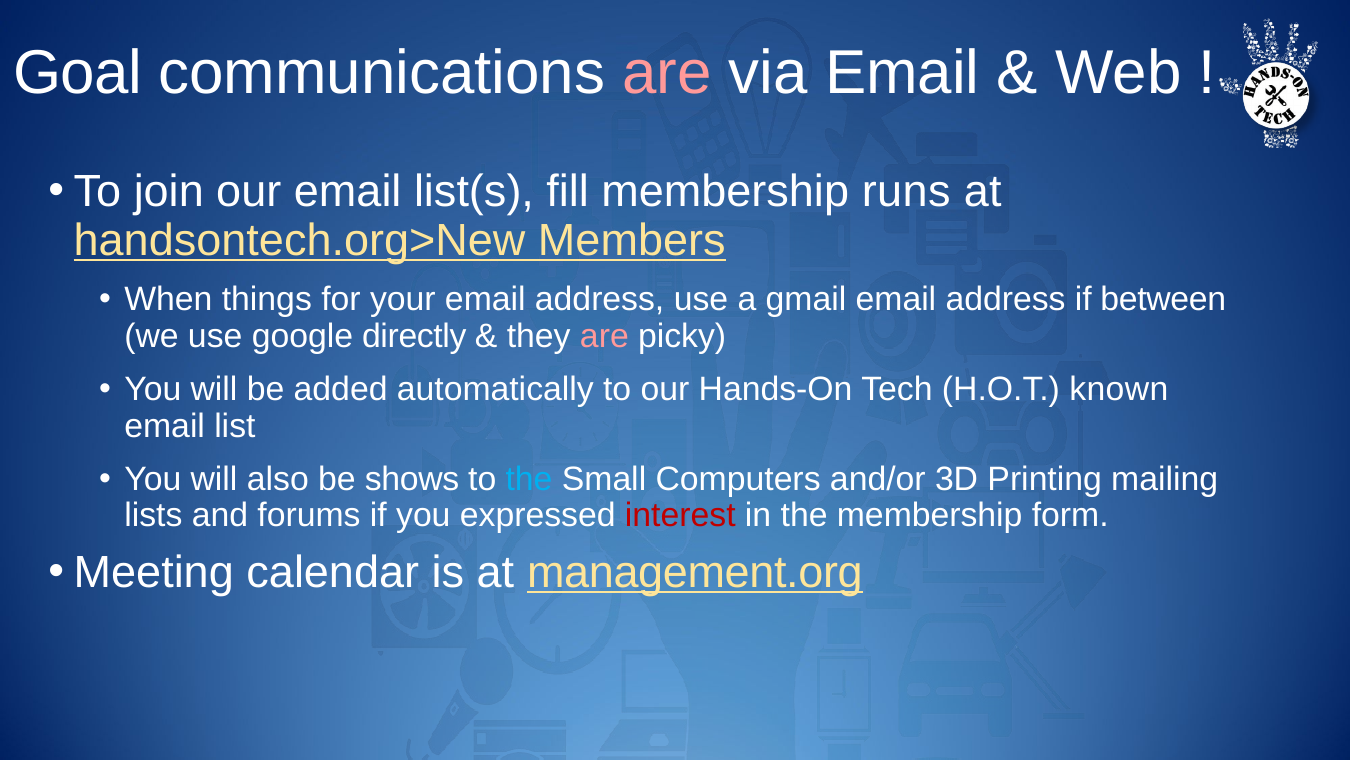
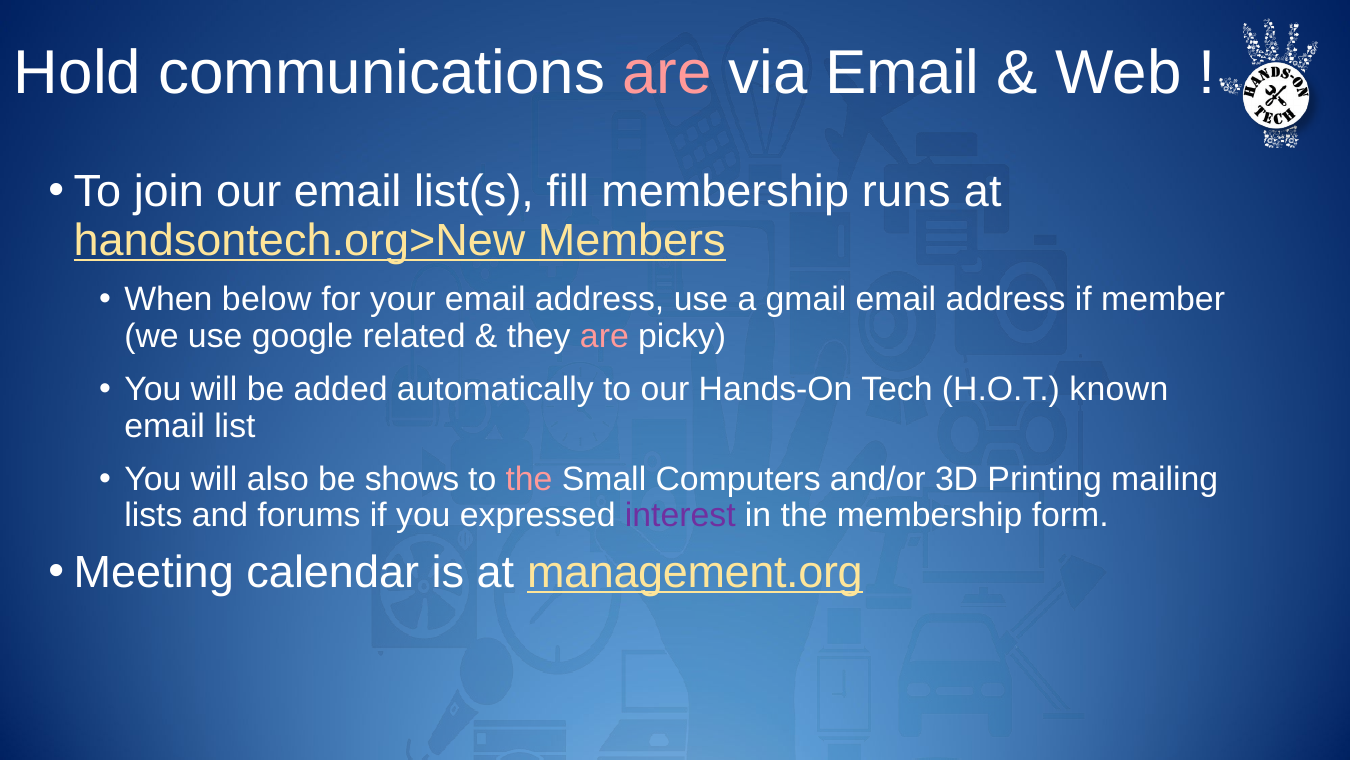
Goal: Goal -> Hold
things: things -> below
between: between -> member
directly: directly -> related
the at (529, 479) colour: light blue -> pink
interest colour: red -> purple
